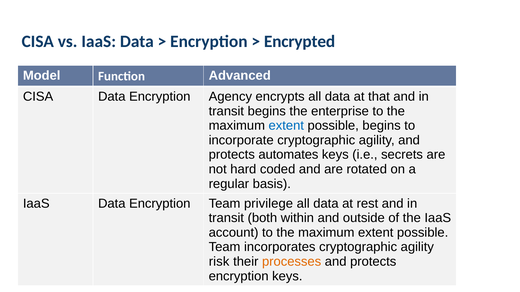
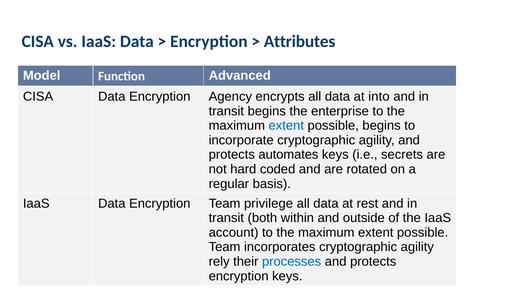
Encrypted: Encrypted -> Attributes
that: that -> into
risk: risk -> rely
processes colour: orange -> blue
